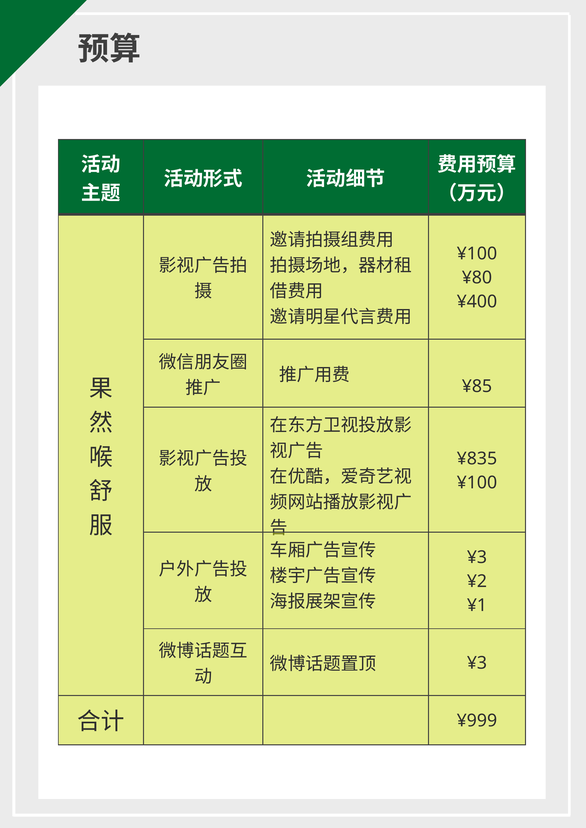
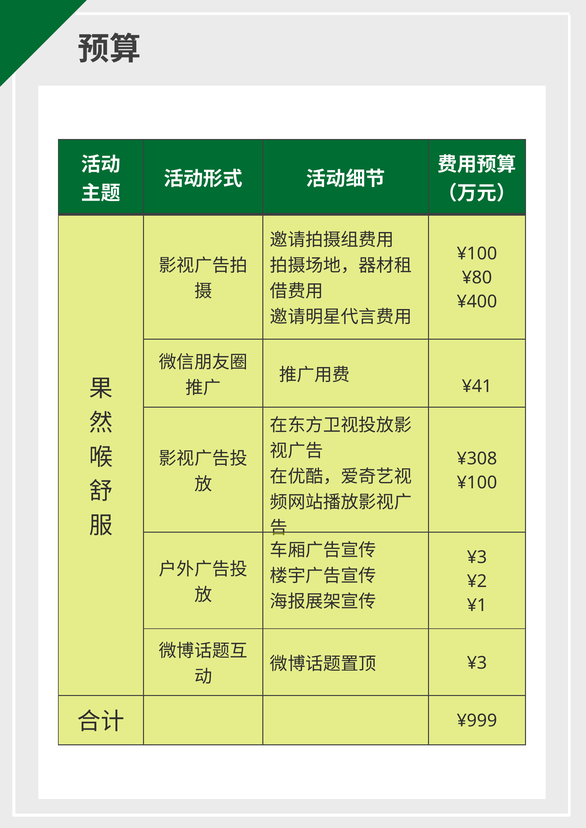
¥85: ¥85 -> ¥41
¥835: ¥835 -> ¥308
